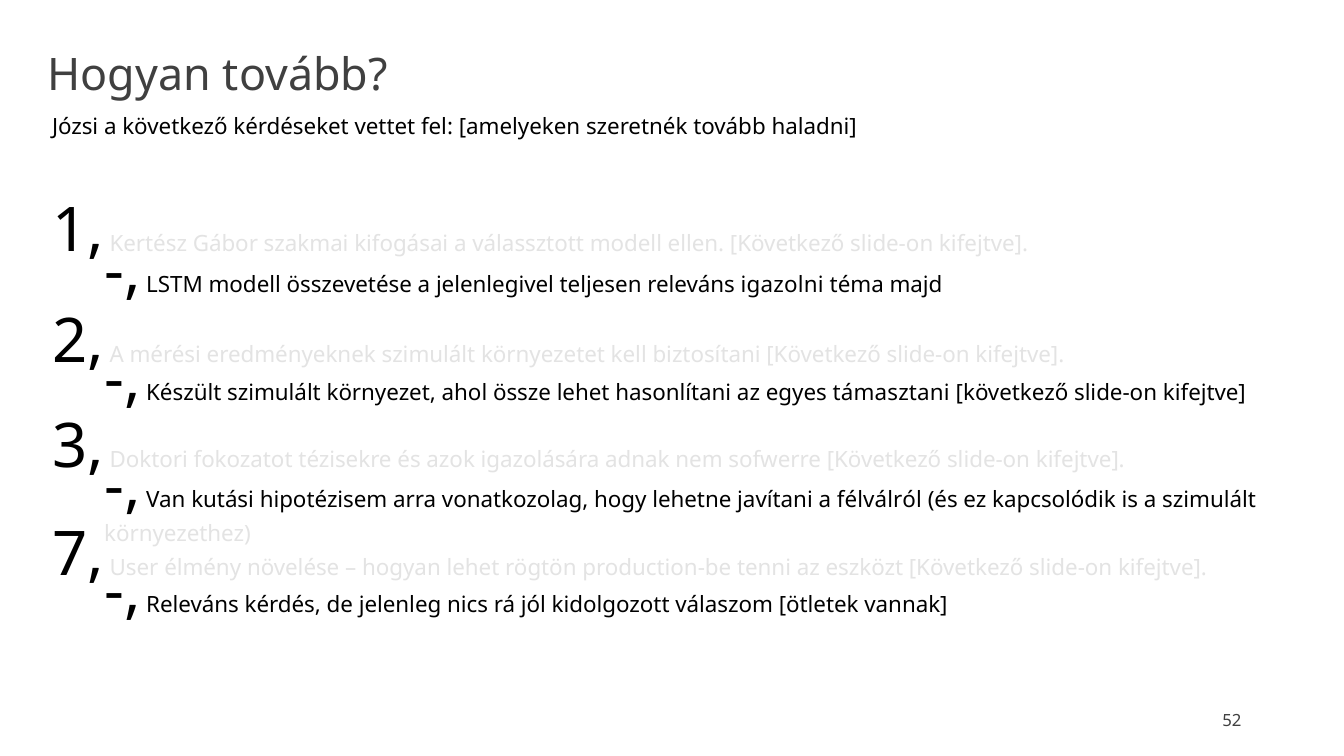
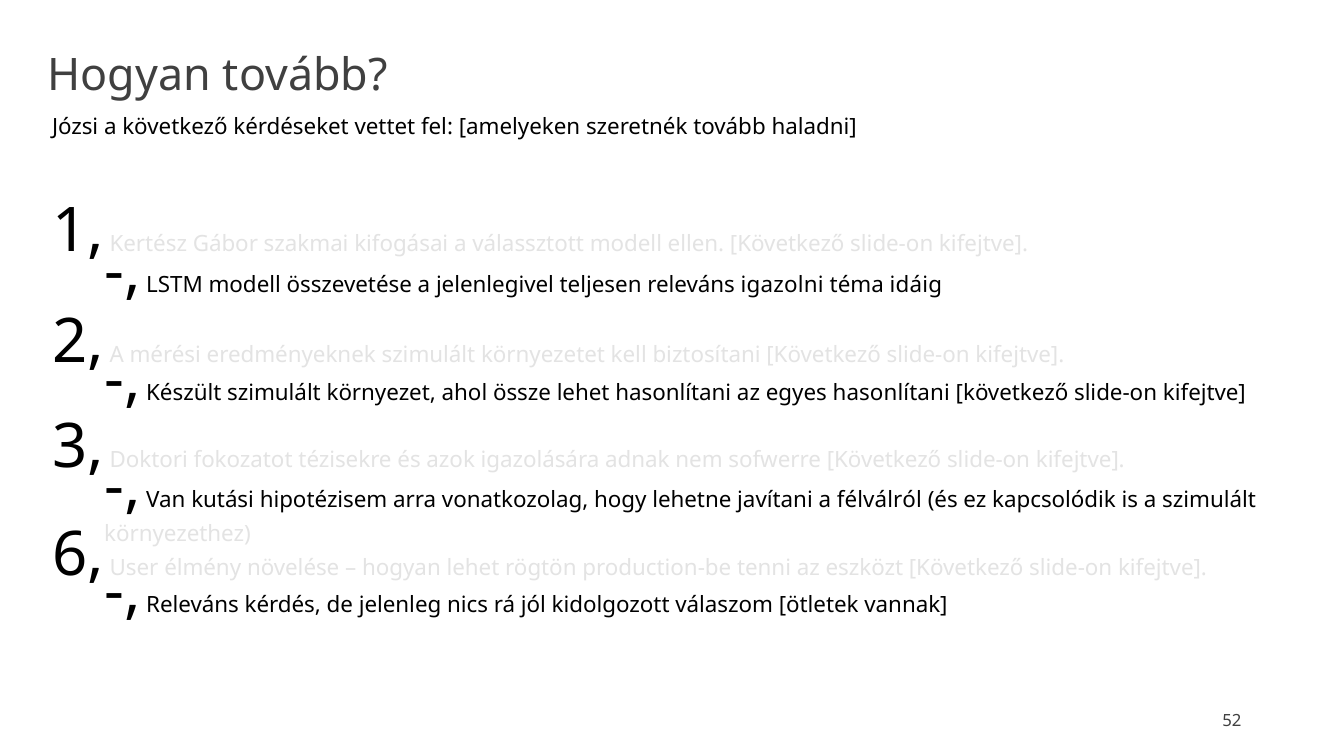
majd: majd -> idáig
egyes támasztani: támasztani -> hasonlítani
7: 7 -> 6
